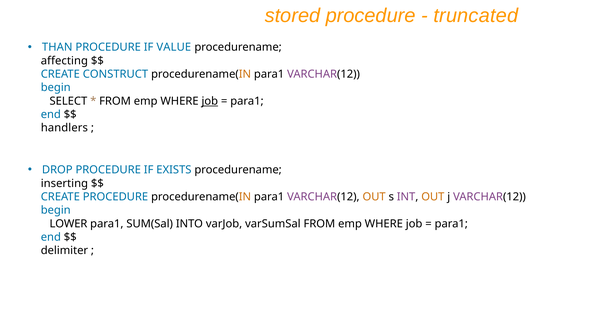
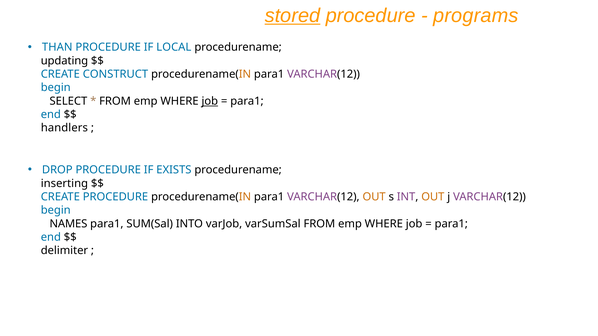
stored underline: none -> present
truncated: truncated -> programs
VALUE: VALUE -> LOCAL
affecting: affecting -> updating
LOWER: LOWER -> NAMES
